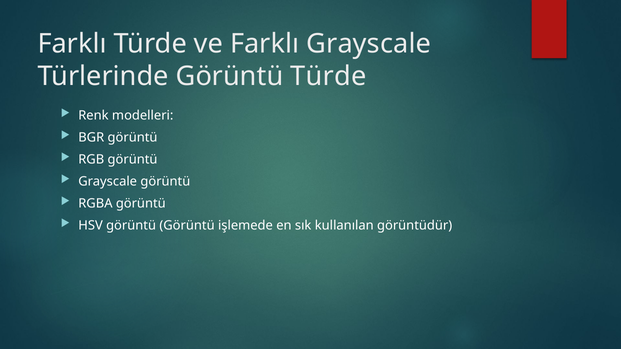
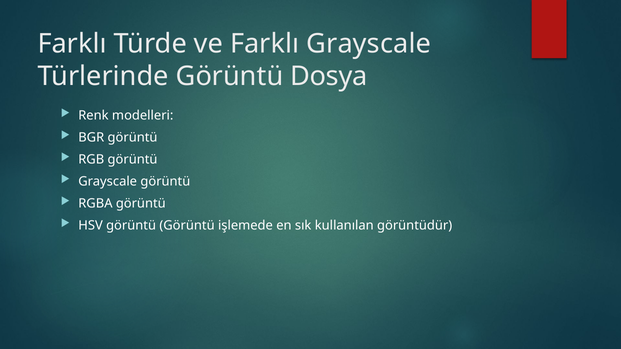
Görüntü Türde: Türde -> Dosya
